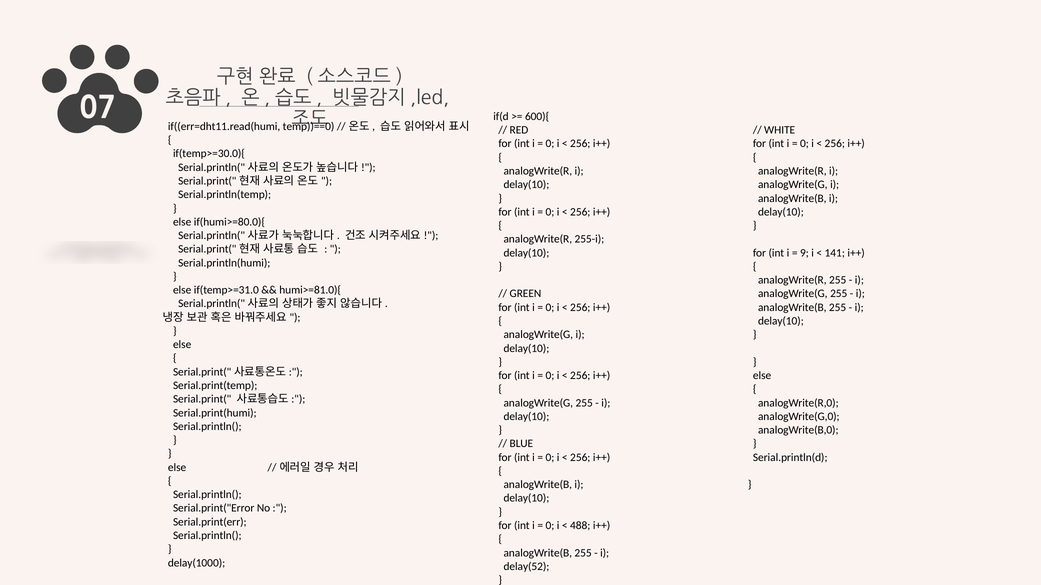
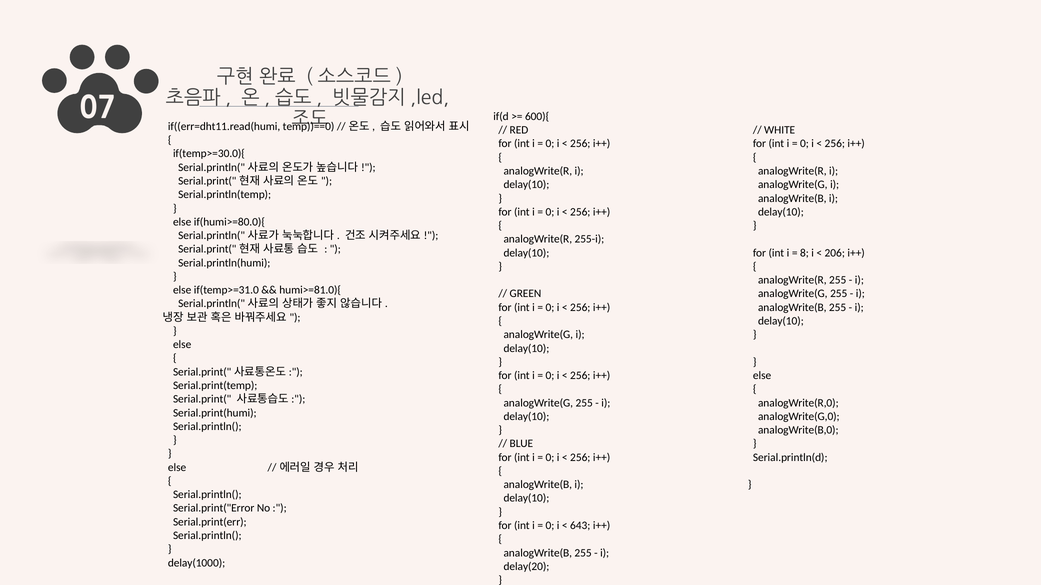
9: 9 -> 8
141: 141 -> 206
488: 488 -> 643
delay(52: delay(52 -> delay(20
